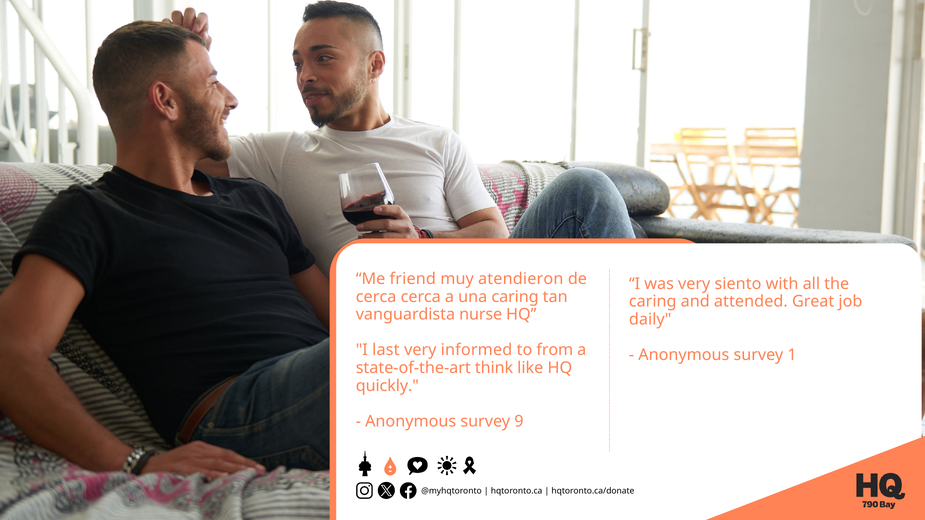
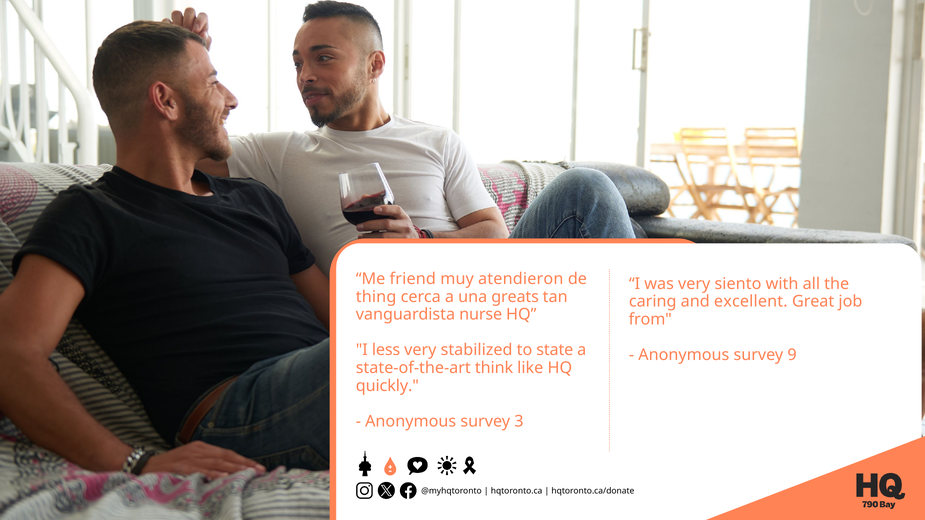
cerca at (376, 297): cerca -> thing
una caring: caring -> greats
attended: attended -> excellent
daily: daily -> from
last: last -> less
informed: informed -> stabilized
from: from -> state
1: 1 -> 9
9: 9 -> 3
